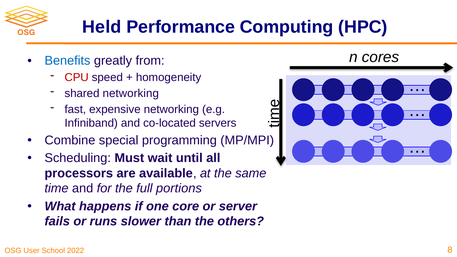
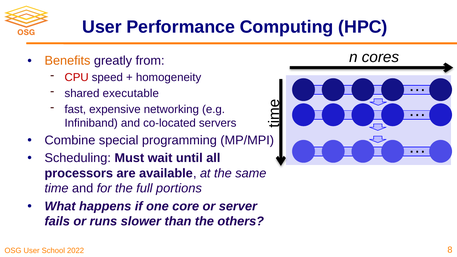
Held at (102, 27): Held -> User
Benefits colour: blue -> orange
shared networking: networking -> executable
